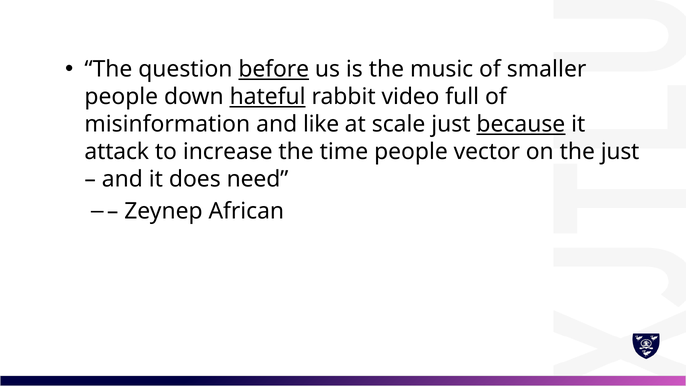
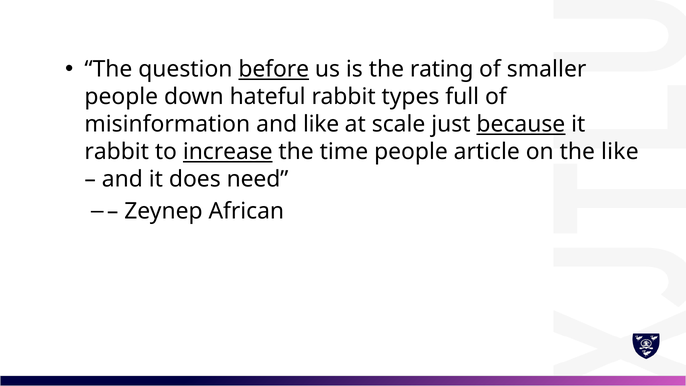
music: music -> rating
hateful underline: present -> none
video: video -> types
attack at (117, 152): attack -> rabbit
increase underline: none -> present
vector: vector -> article
the just: just -> like
